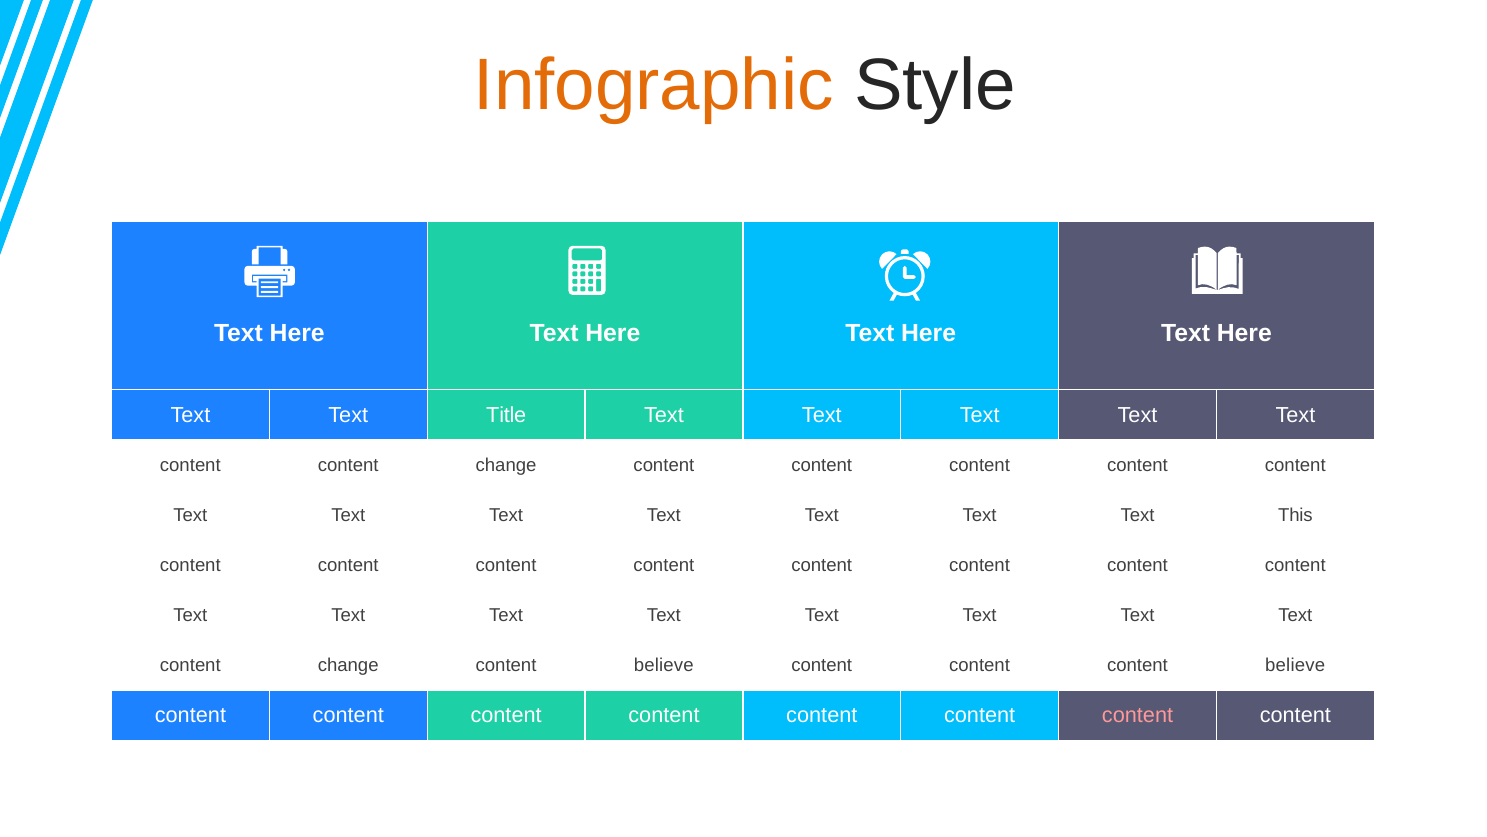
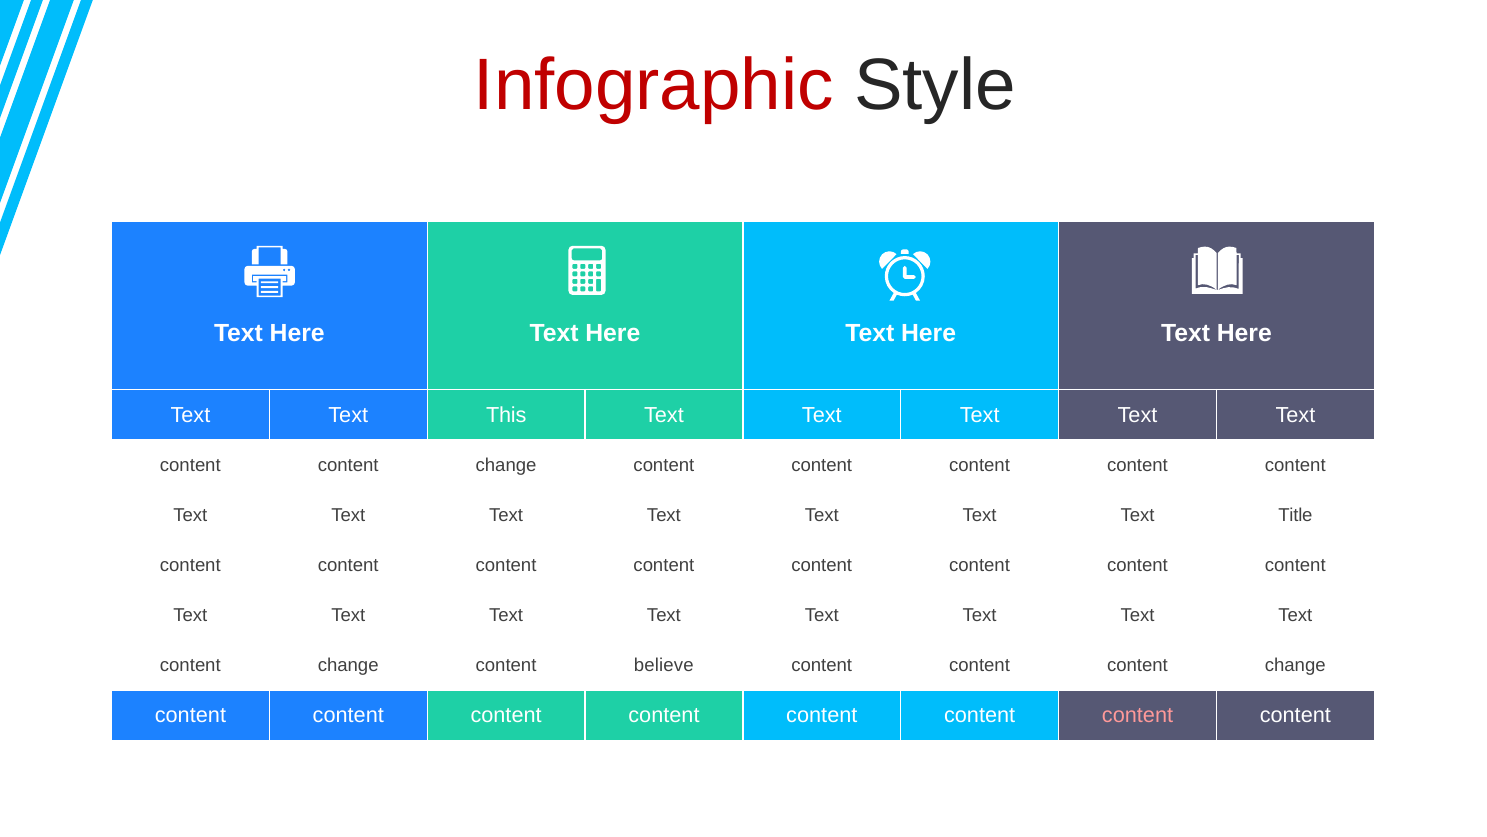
Infographic colour: orange -> red
Title: Title -> This
This: This -> Title
content content content believe: believe -> change
